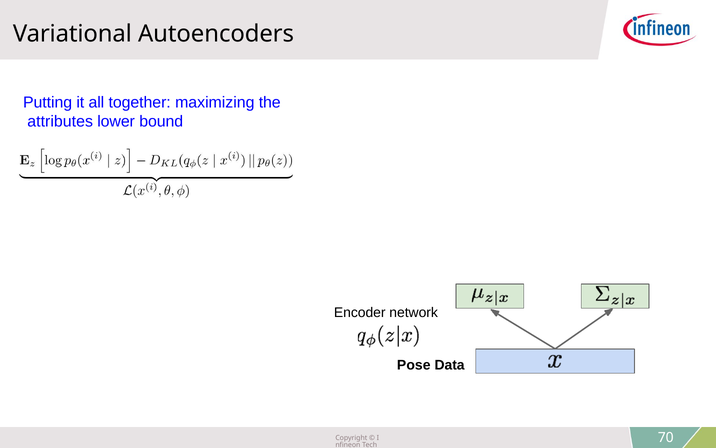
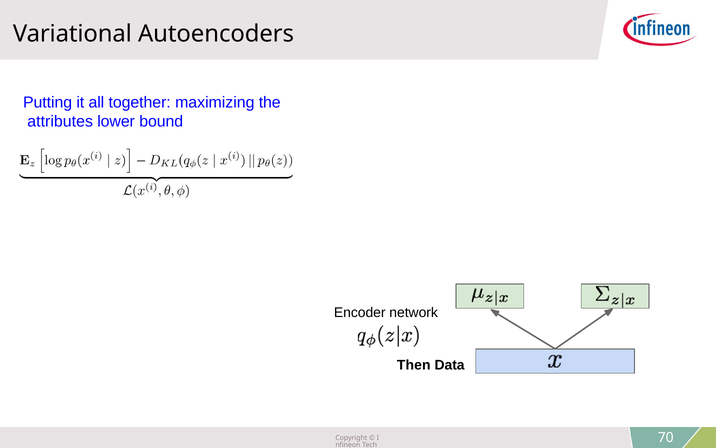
Pose: Pose -> Then
